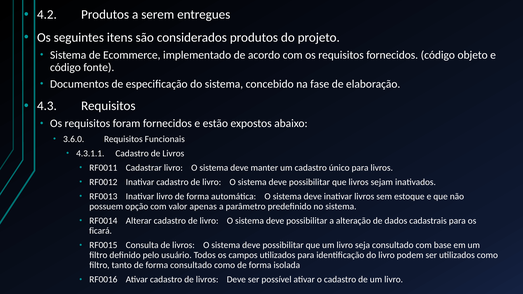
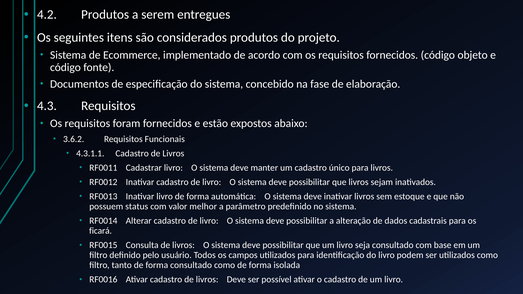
3.6.0: 3.6.0 -> 3.6.2
opção: opção -> status
apenas: apenas -> melhor
